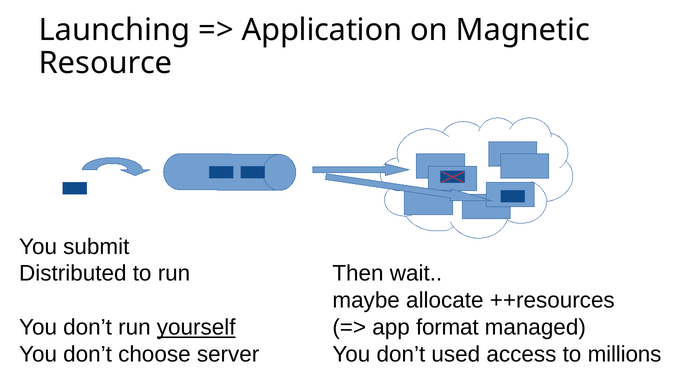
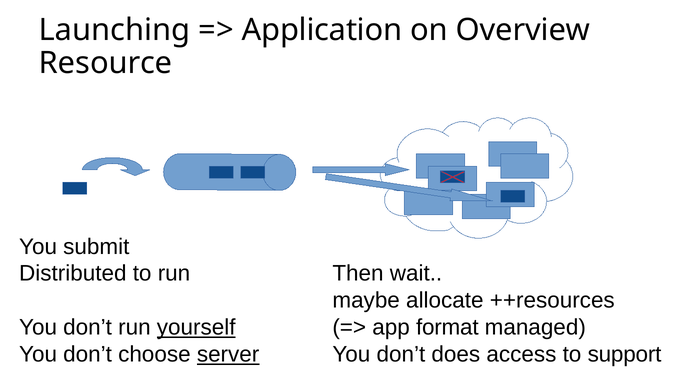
Magnetic: Magnetic -> Overview
used: used -> does
millions: millions -> support
server underline: none -> present
